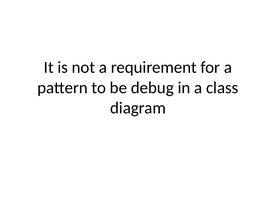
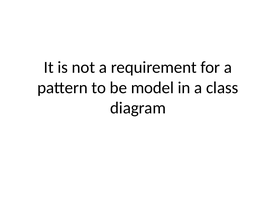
debug: debug -> model
